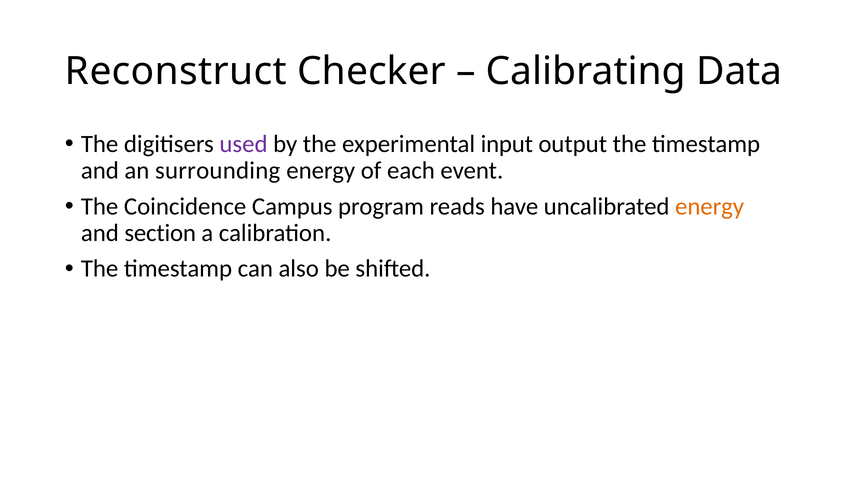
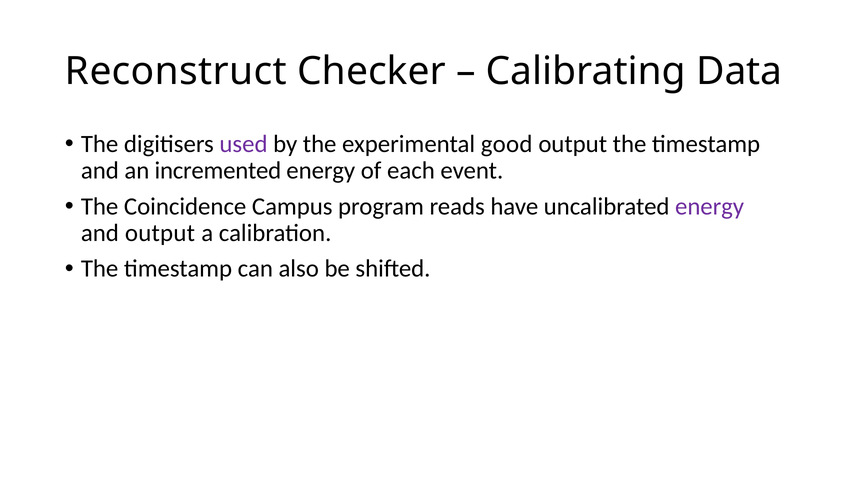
input: input -> good
surrounding: surrounding -> incremented
energy at (710, 206) colour: orange -> purple
and section: section -> output
